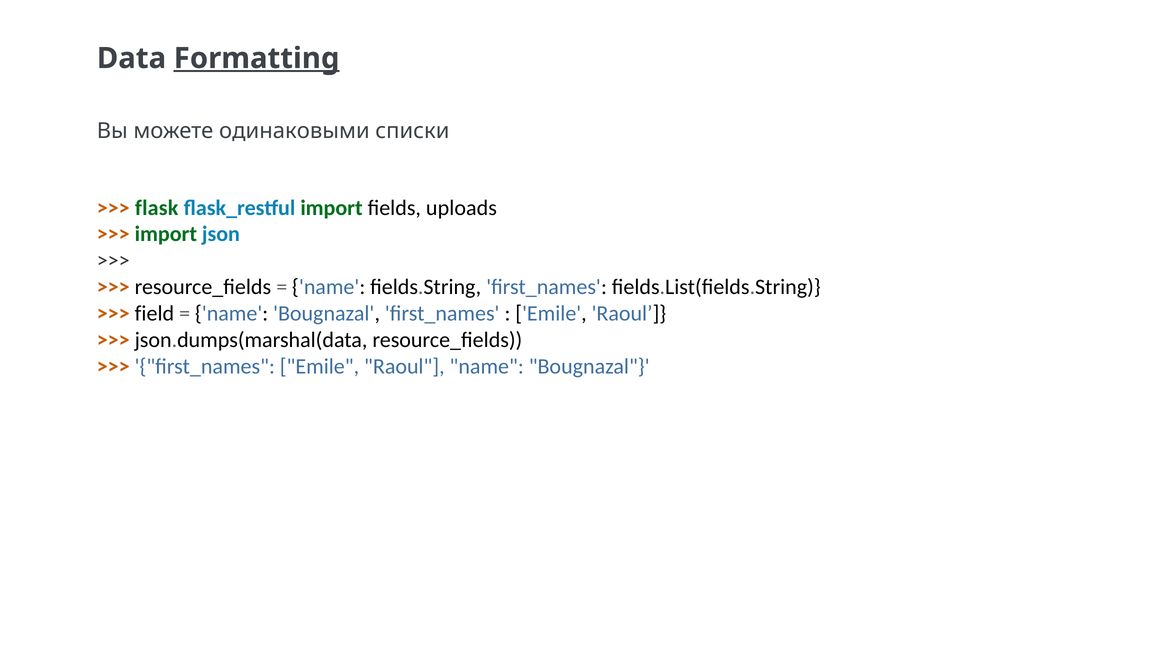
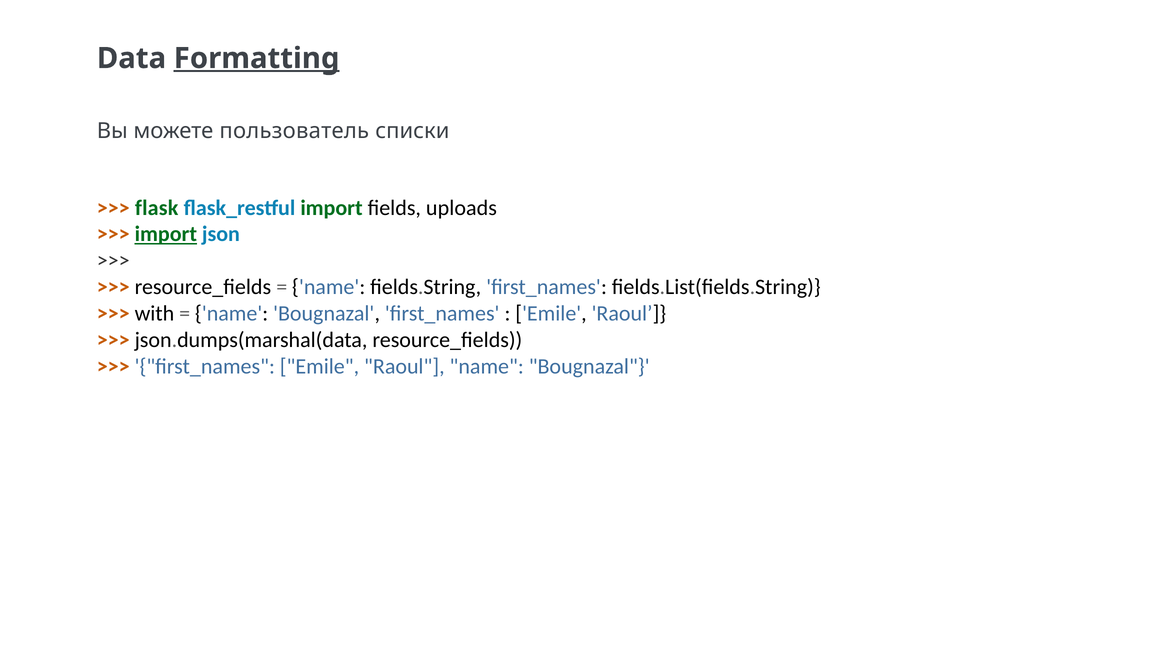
одинаковыми: одинаковыми -> пользователь
import at (166, 234) underline: none -> present
field: field -> with
